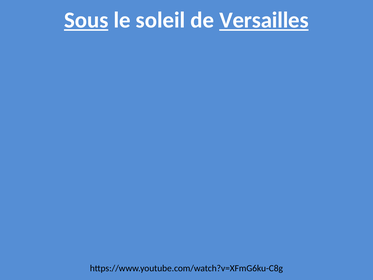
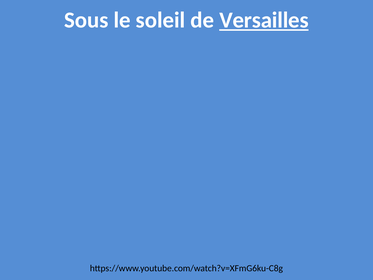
Sous underline: present -> none
